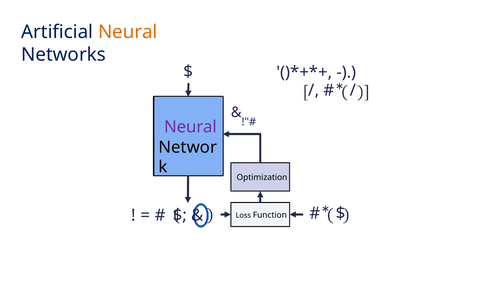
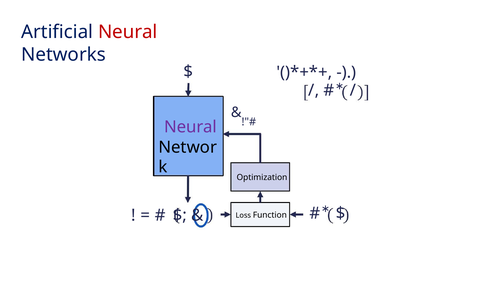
Neural at (128, 32) colour: orange -> red
